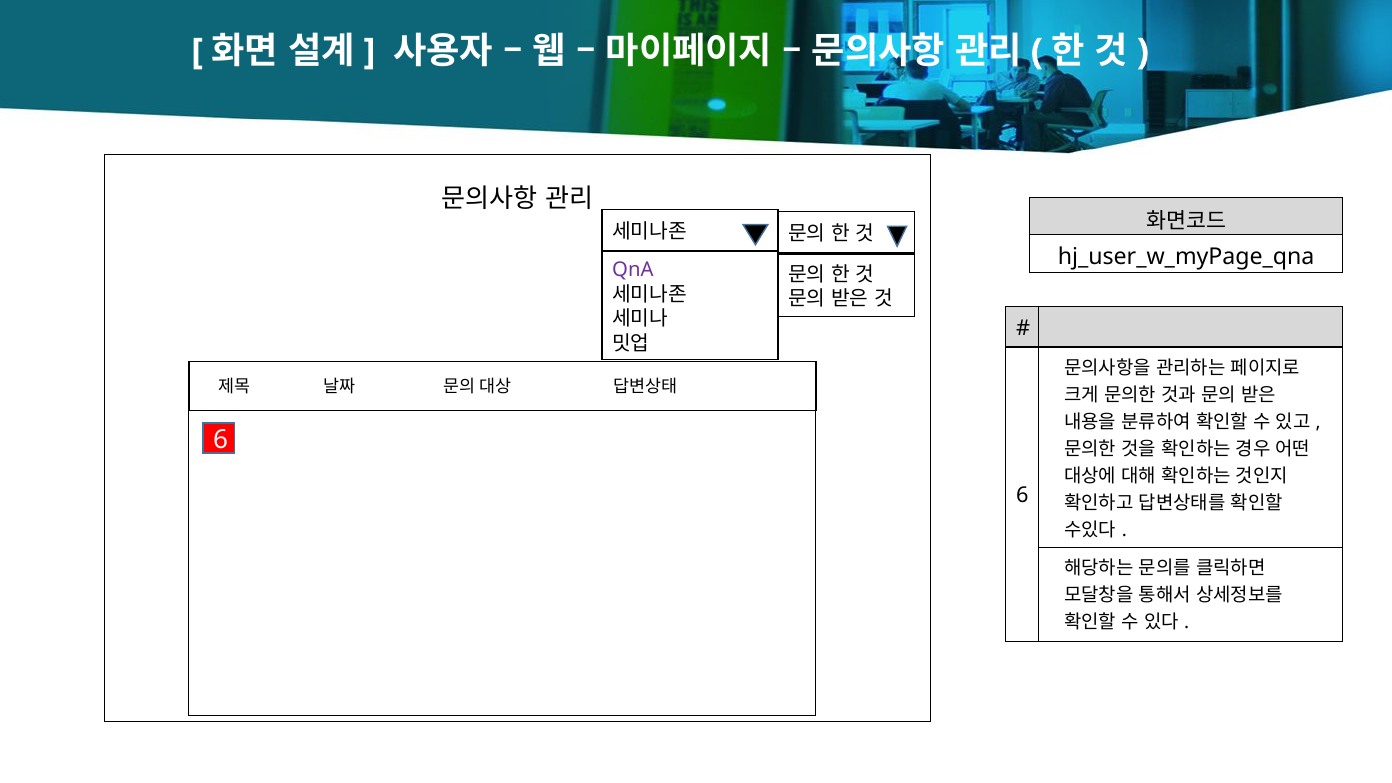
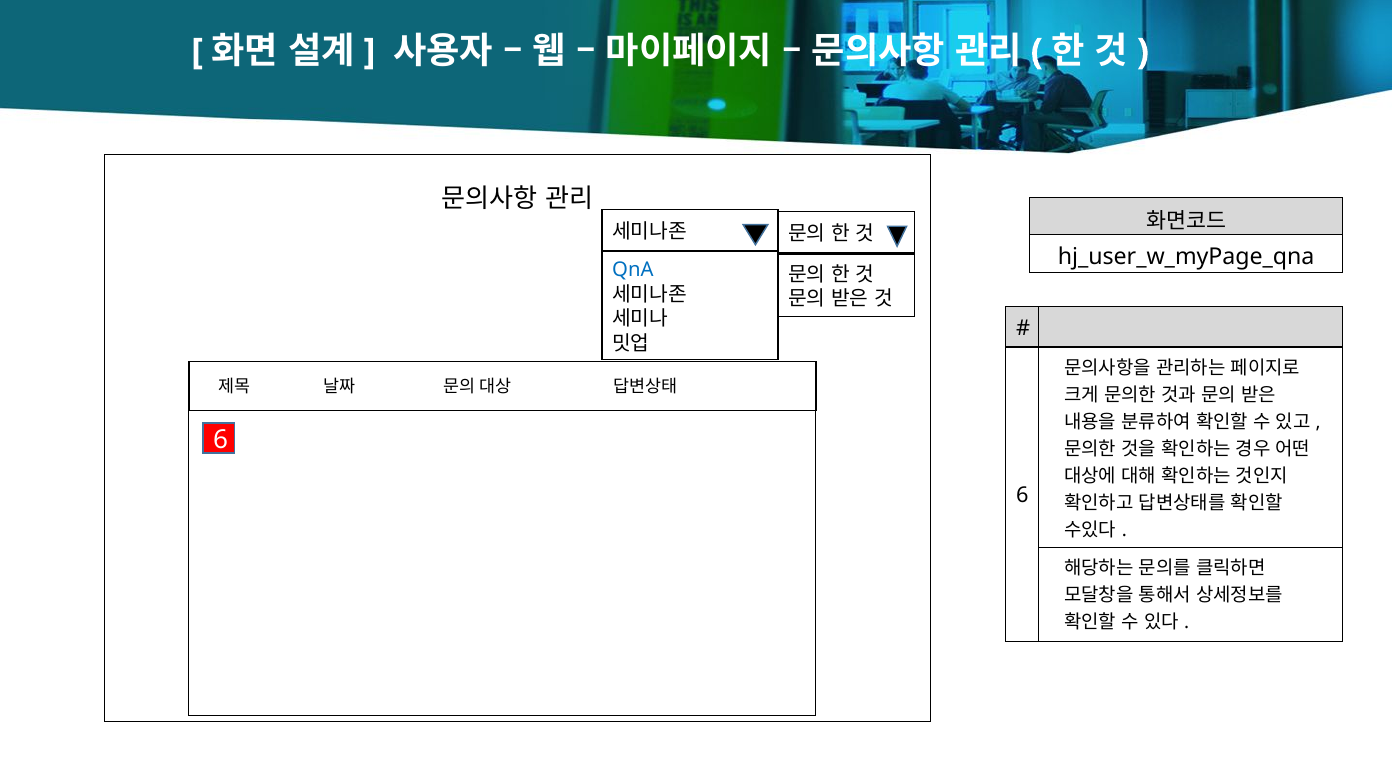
QnA colour: purple -> blue
